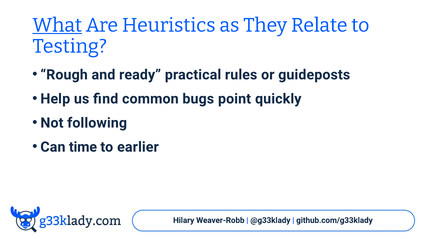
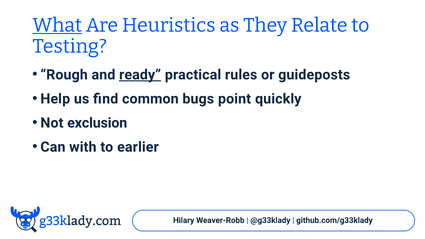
ready underline: none -> present
following: following -> exclusion
time: time -> with
